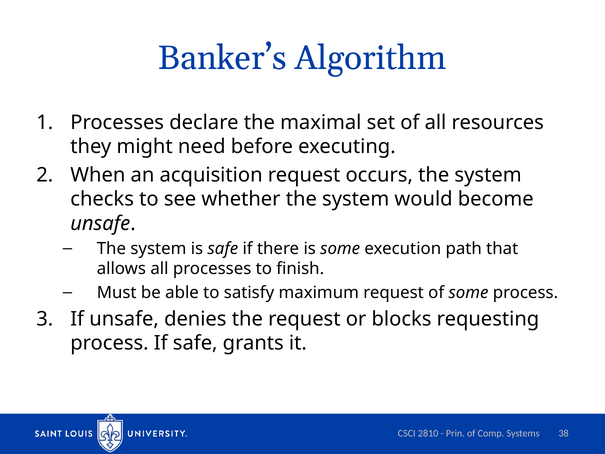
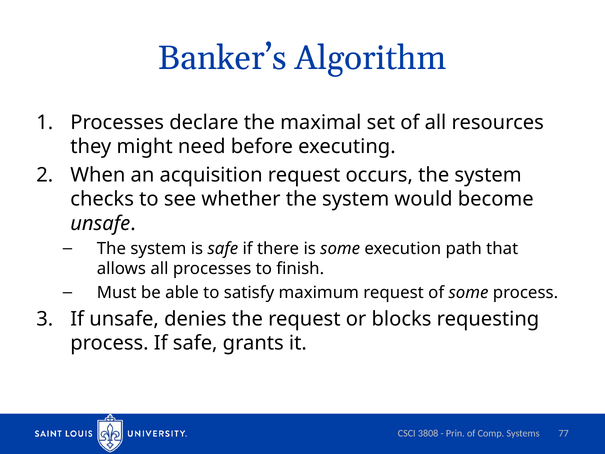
2810: 2810 -> 3808
38: 38 -> 77
